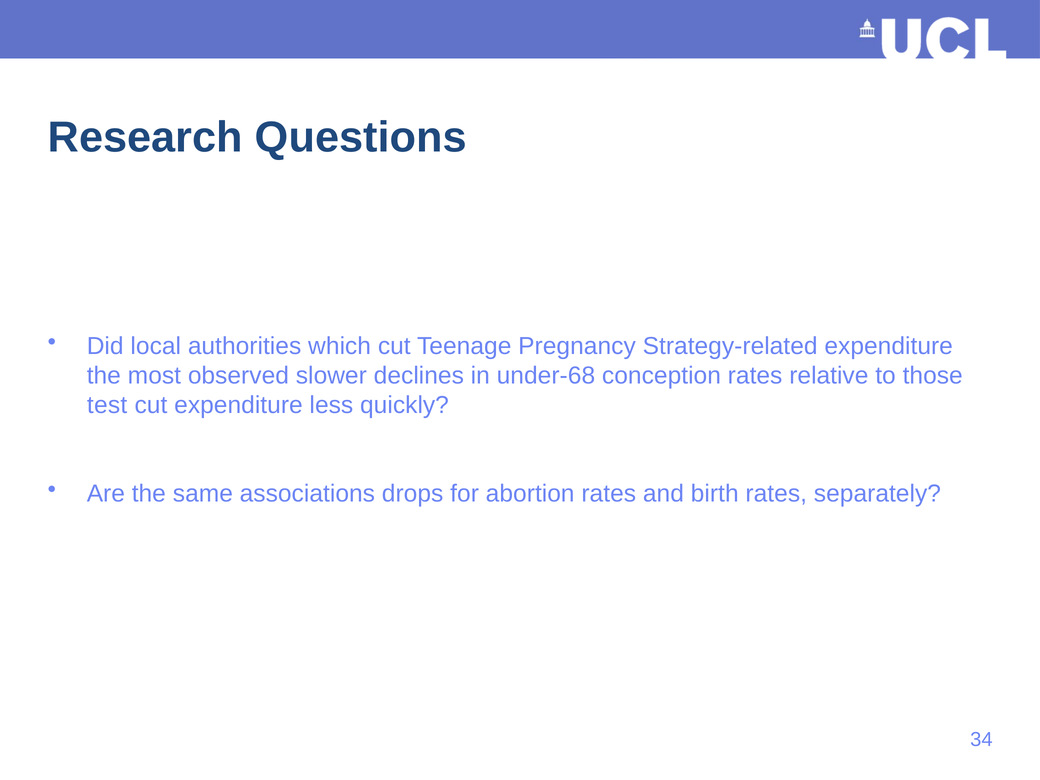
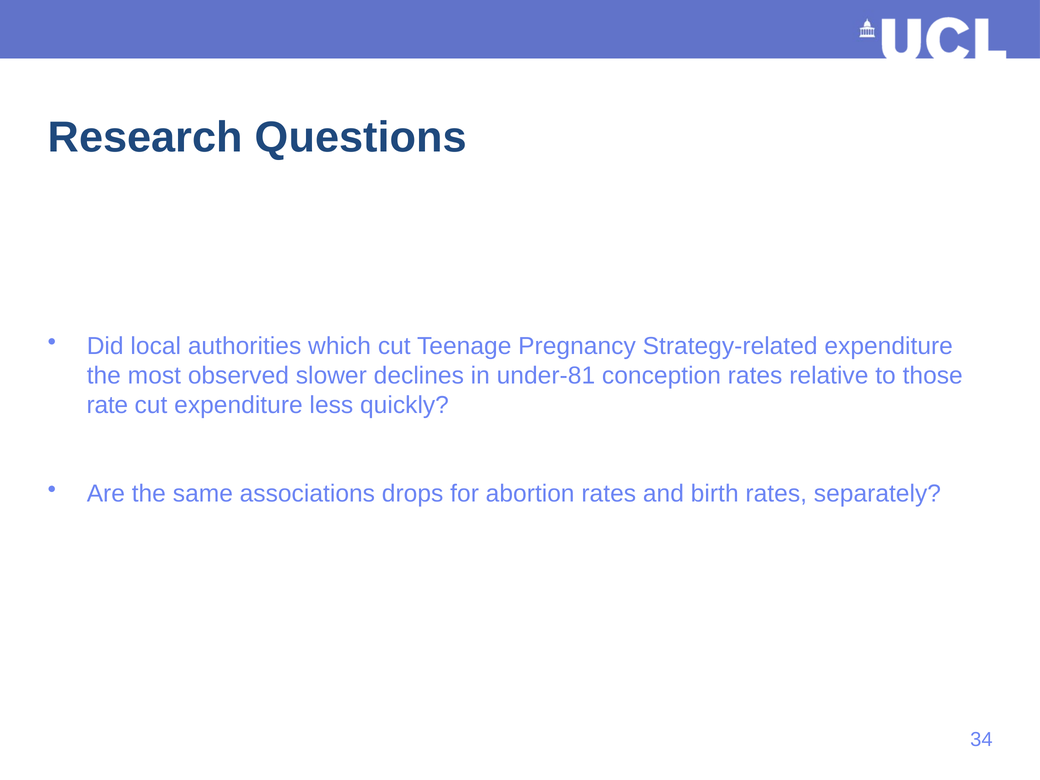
under-68: under-68 -> under-81
test: test -> rate
